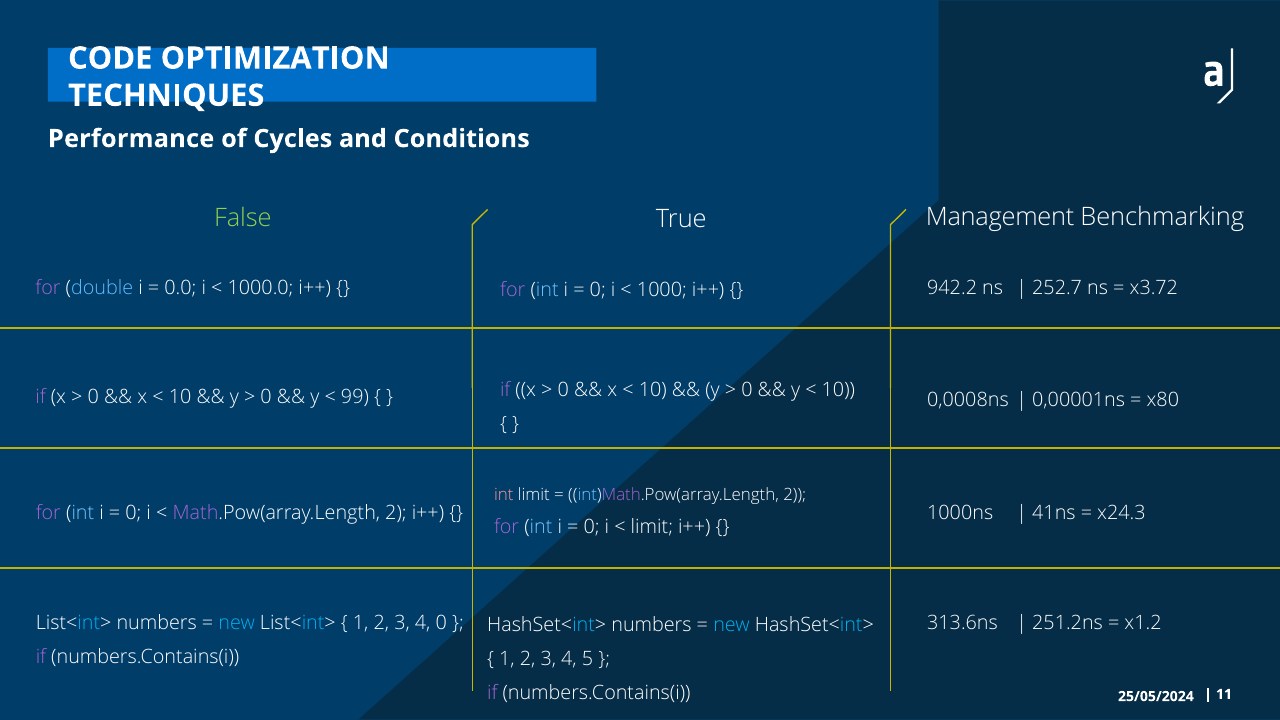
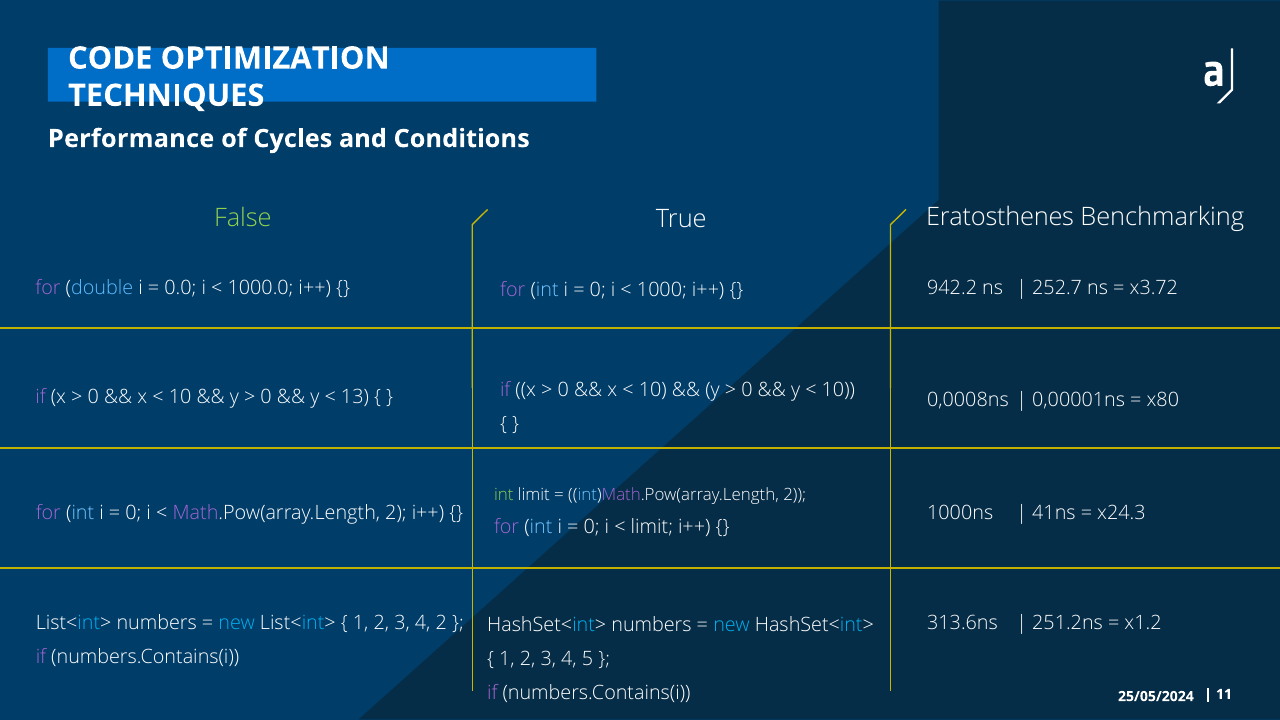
Management: Management -> Eratosthenes
99: 99 -> 13
int at (504, 495) colour: pink -> light green
4 0: 0 -> 2
